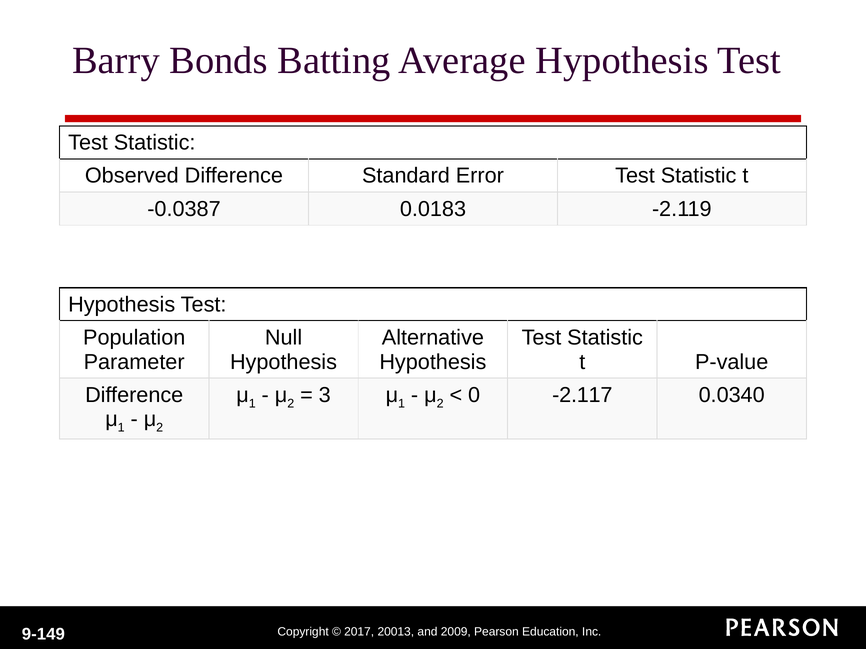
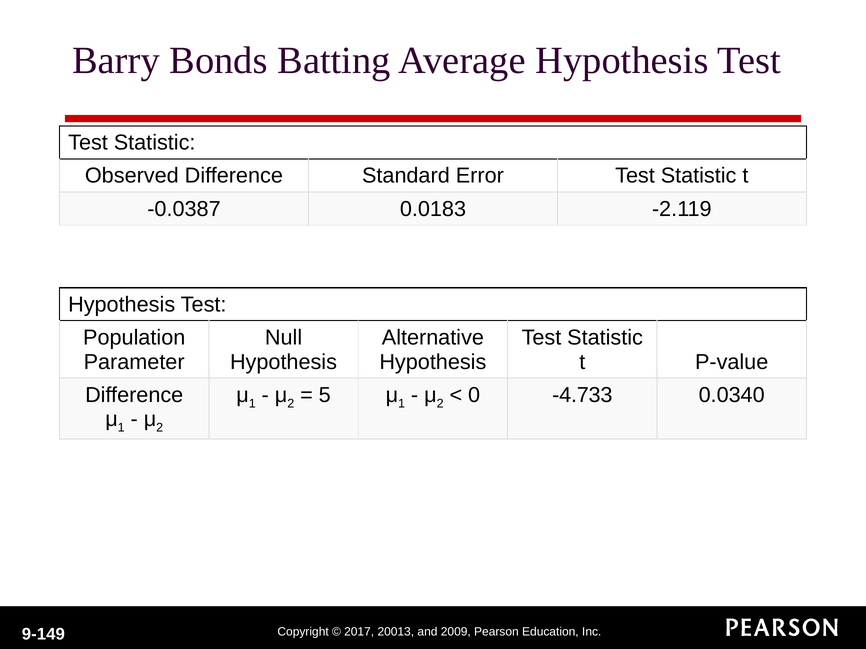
3: 3 -> 5
-2.117: -2.117 -> -4.733
